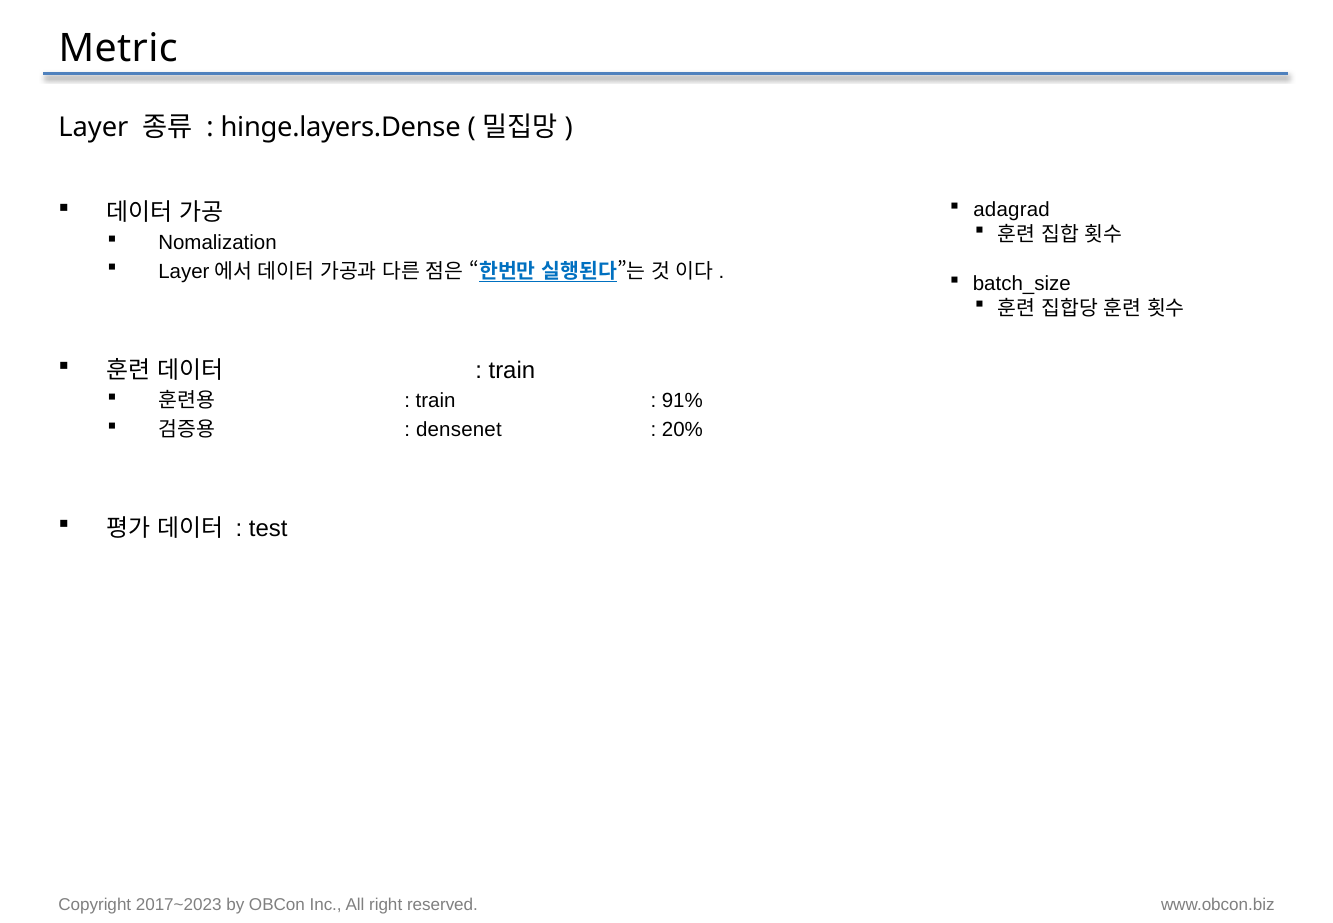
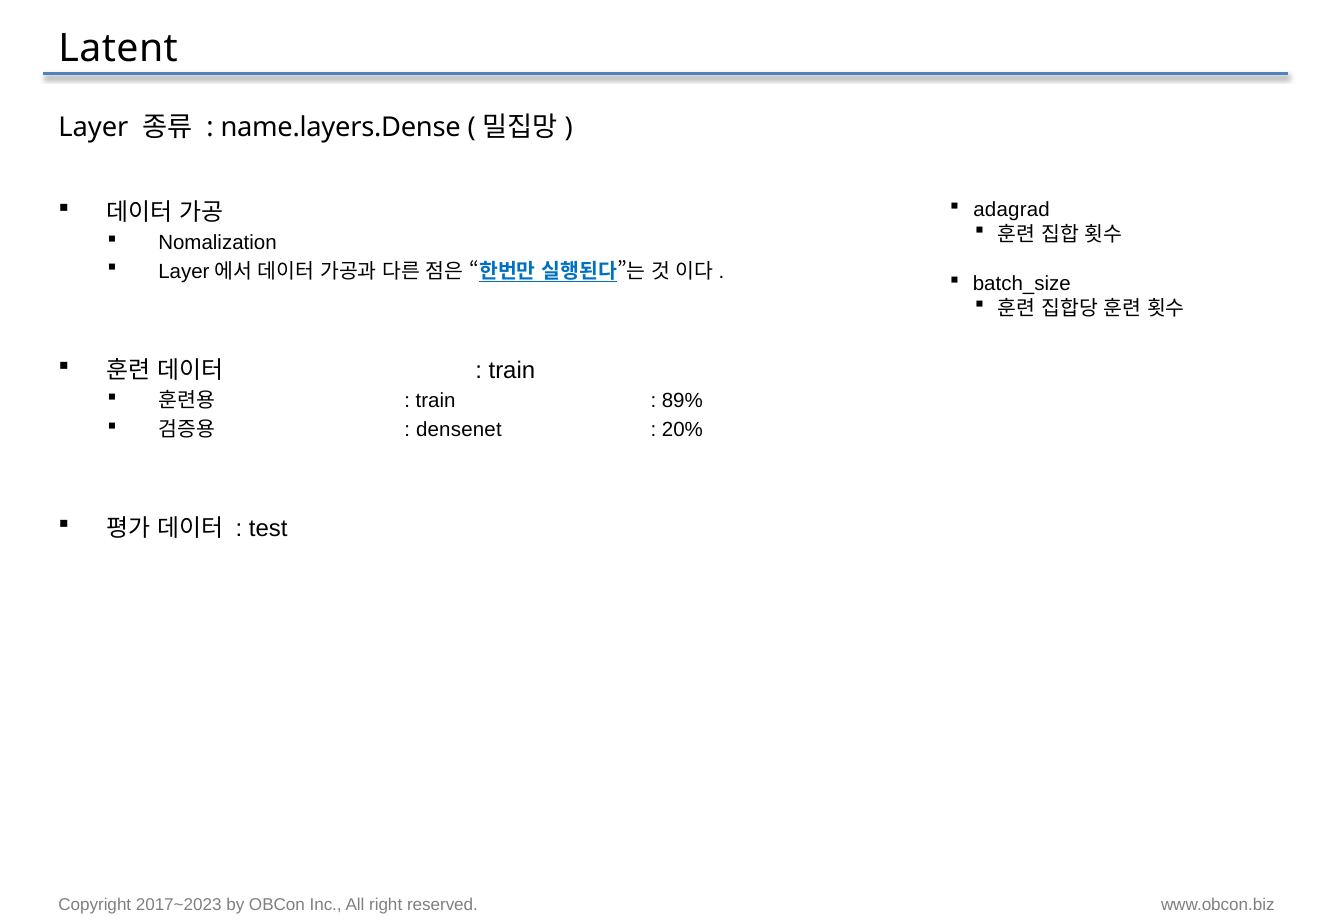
Metric: Metric -> Latent
hinge.layers.Dense: hinge.layers.Dense -> name.layers.Dense
91%: 91% -> 89%
